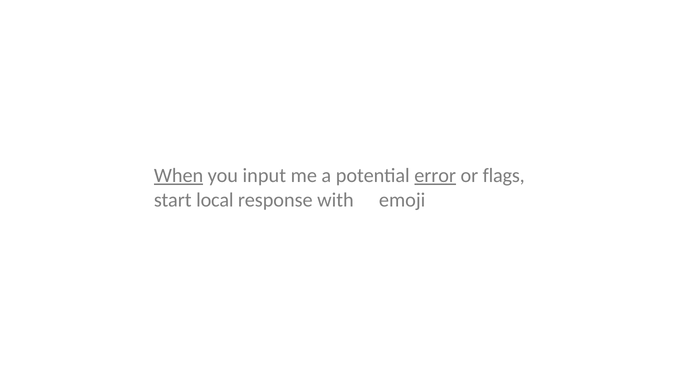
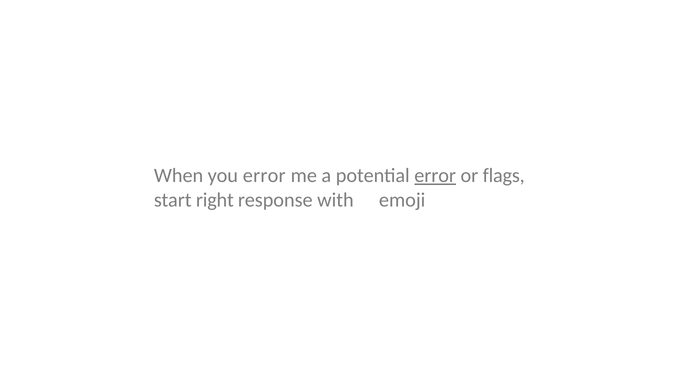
When underline: present -> none
you input: input -> error
local: local -> right
